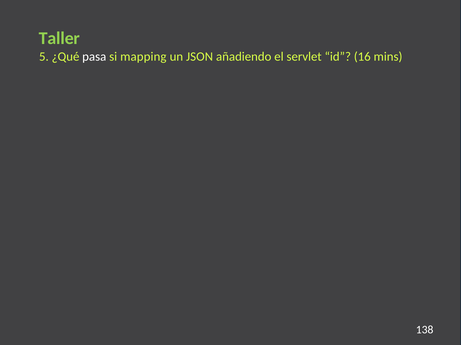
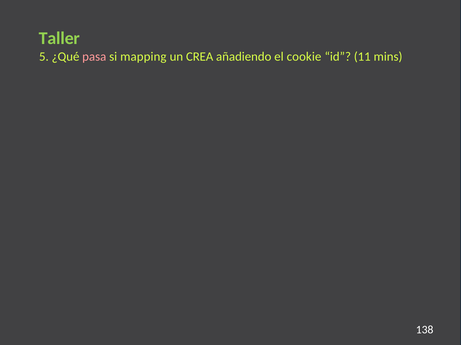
pasa colour: white -> pink
JSON: JSON -> CREA
servlet: servlet -> cookie
16: 16 -> 11
